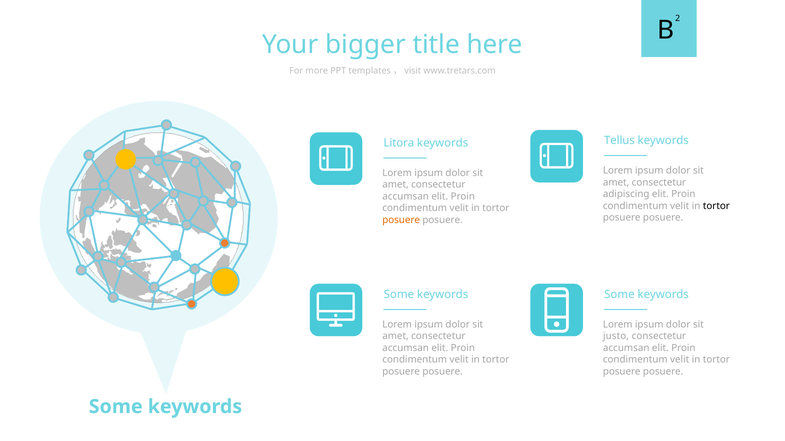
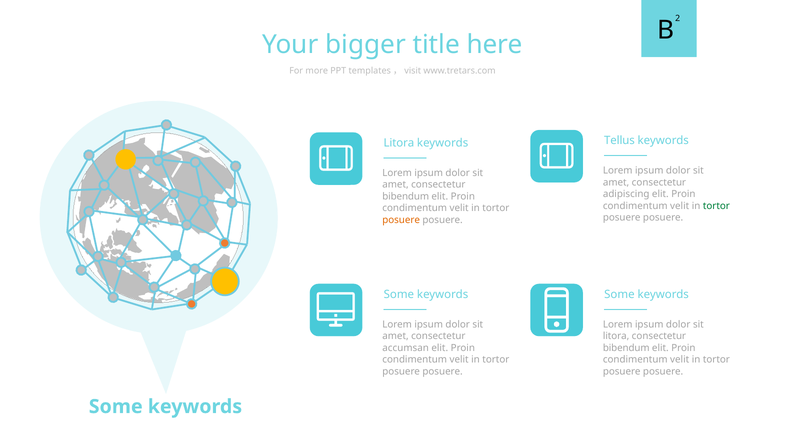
accumsan at (406, 197): accumsan -> bibendum
tortor at (716, 206) colour: black -> green
justo at (616, 337): justo -> litora
accumsan at (626, 348): accumsan -> bibendum
